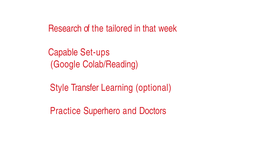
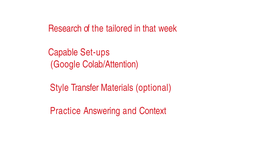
Colab/Reading: Colab/Reading -> Colab/Attention
Learning: Learning -> Materials
Superhero: Superhero -> Answering
Doctors: Doctors -> Context
